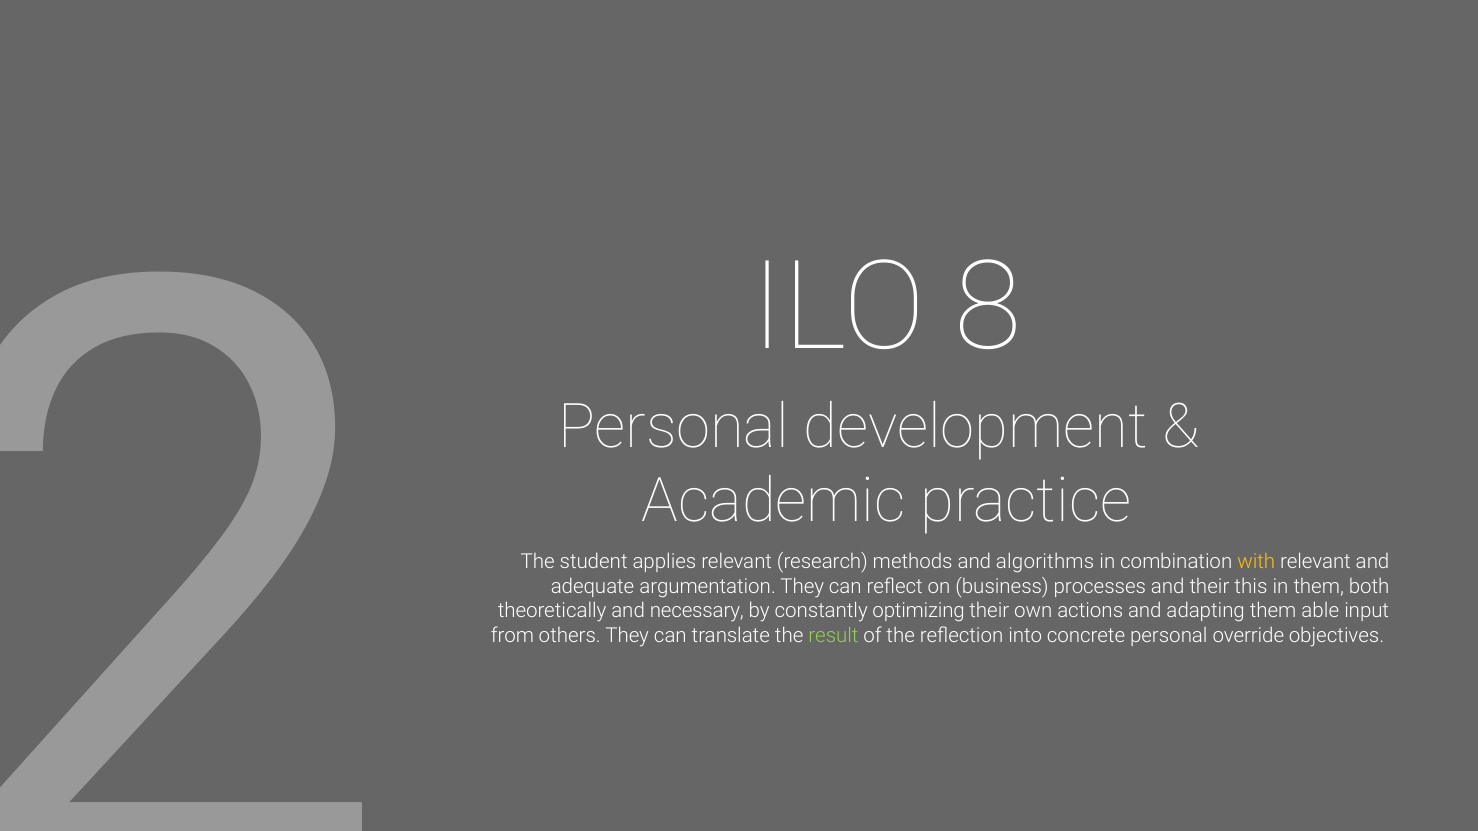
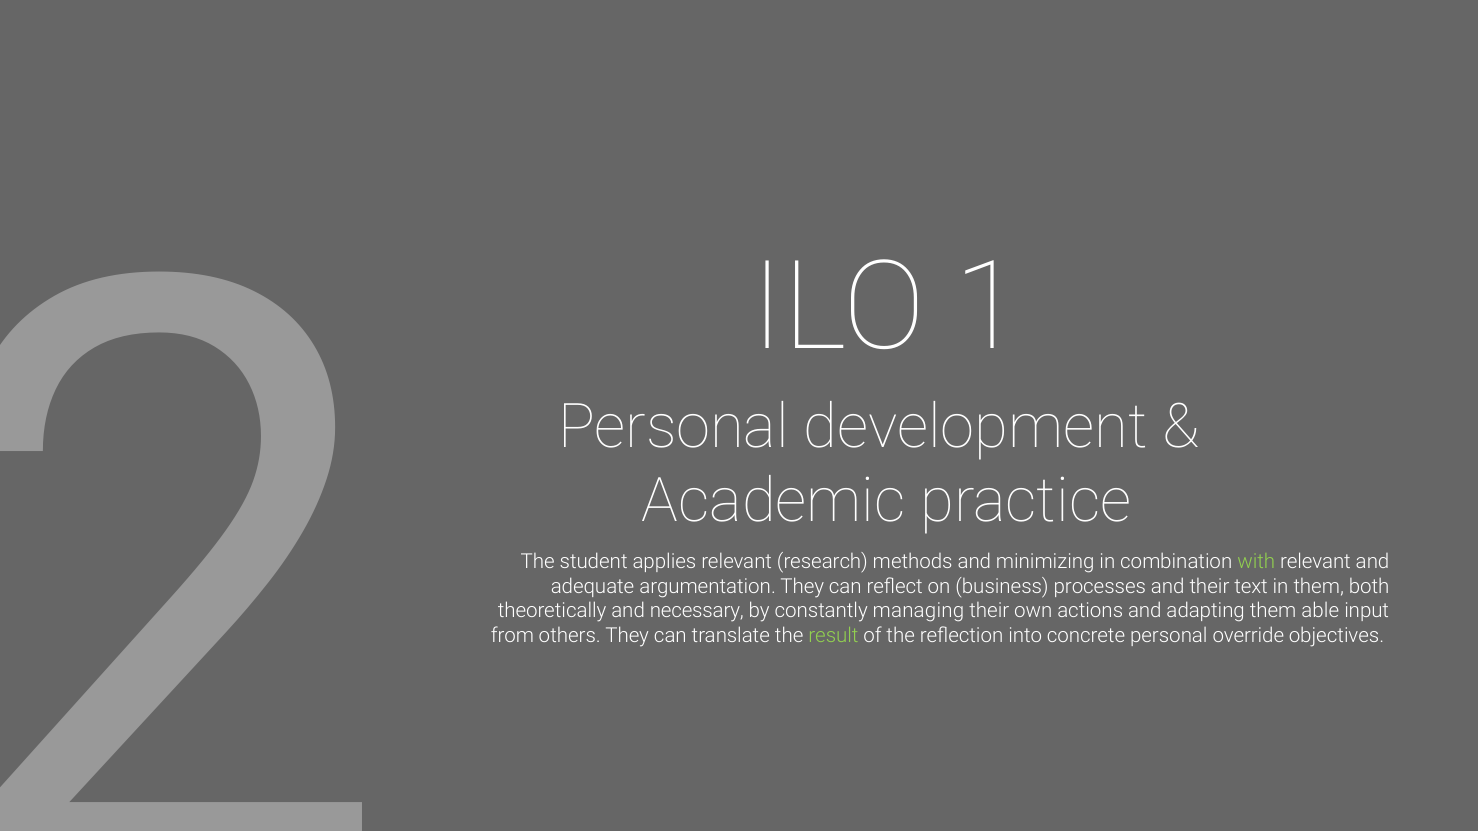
8: 8 -> 1
algorithms: algorithms -> minimizing
with colour: yellow -> light green
this: this -> text
optimizing: optimizing -> managing
